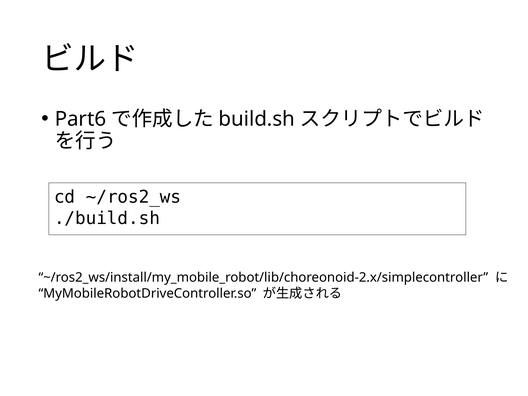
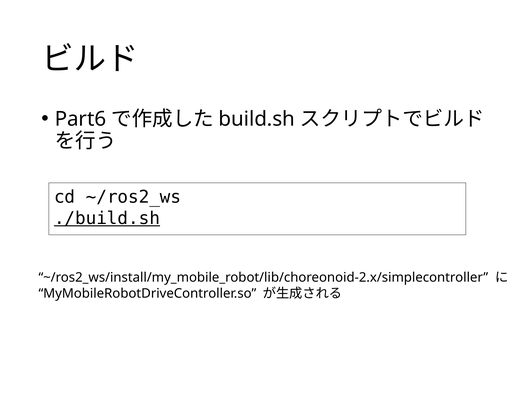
./build.sh underline: none -> present
